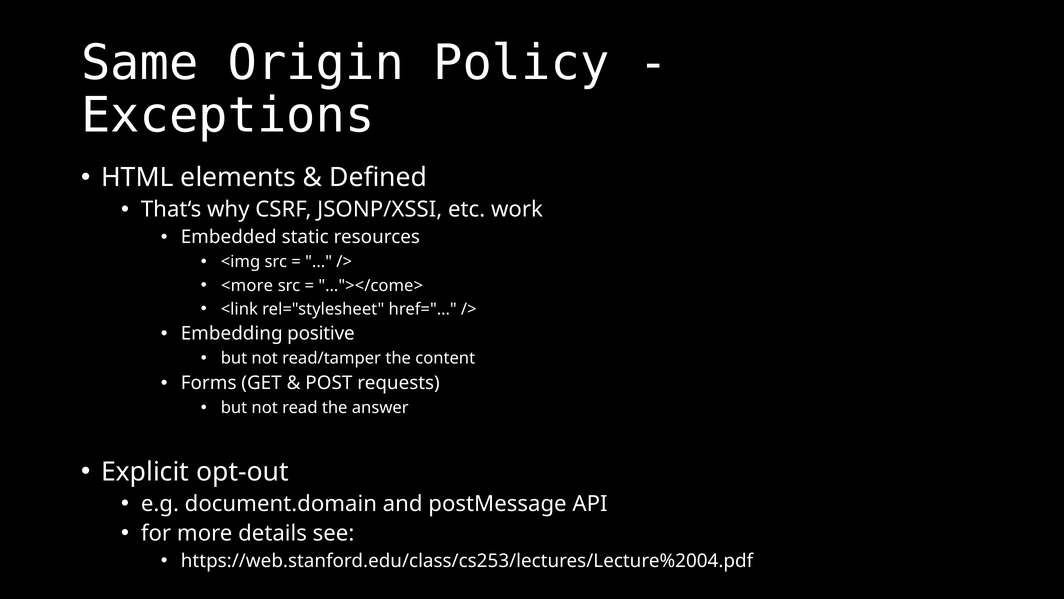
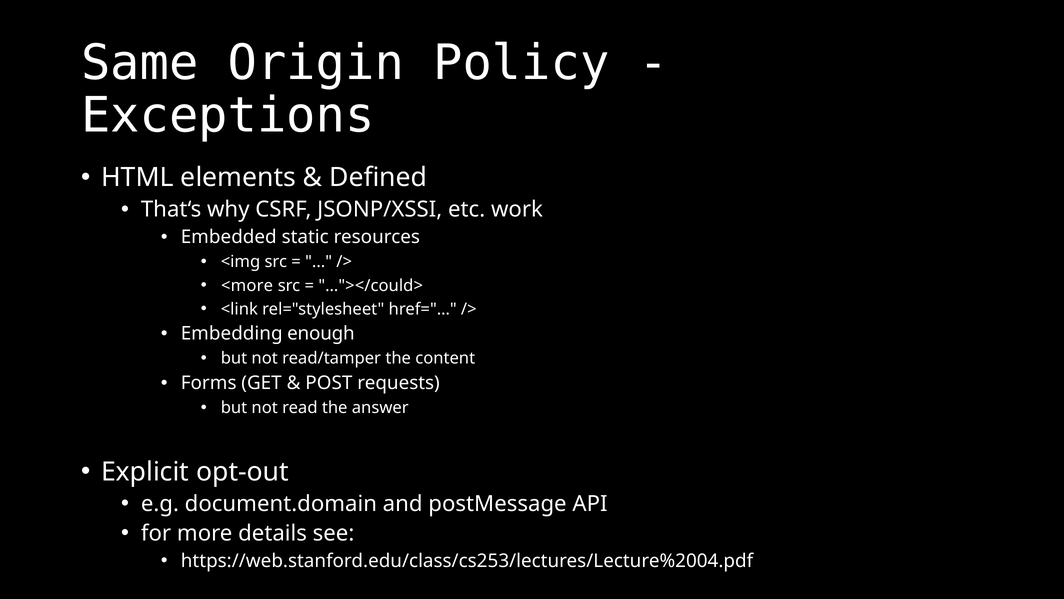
…"></come>: …"></come> -> …"></could>
positive: positive -> enough
